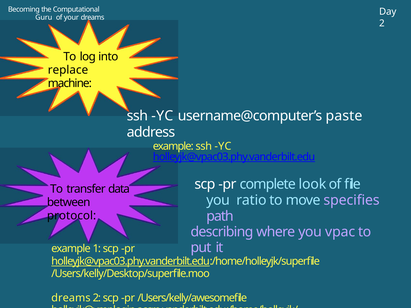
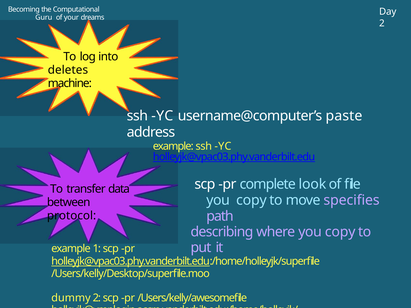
replace: replace -> deletes
ratio at (251, 200): ratio -> copy
where you vpac: vpac -> copy
dreams at (71, 298): dreams -> dummy
